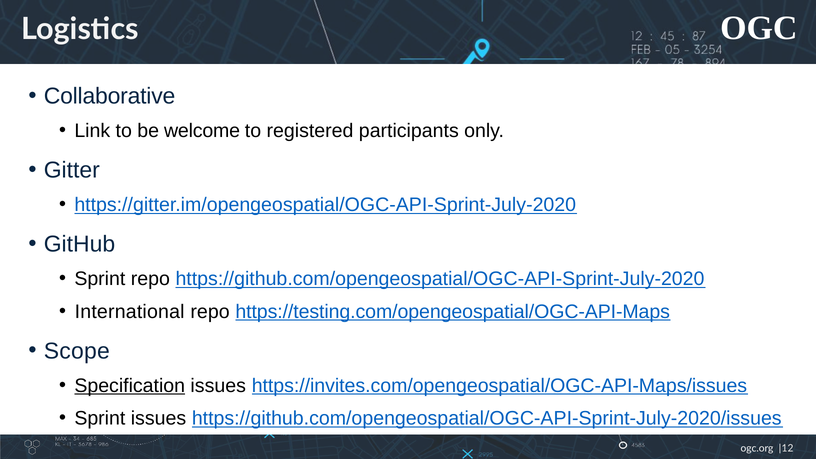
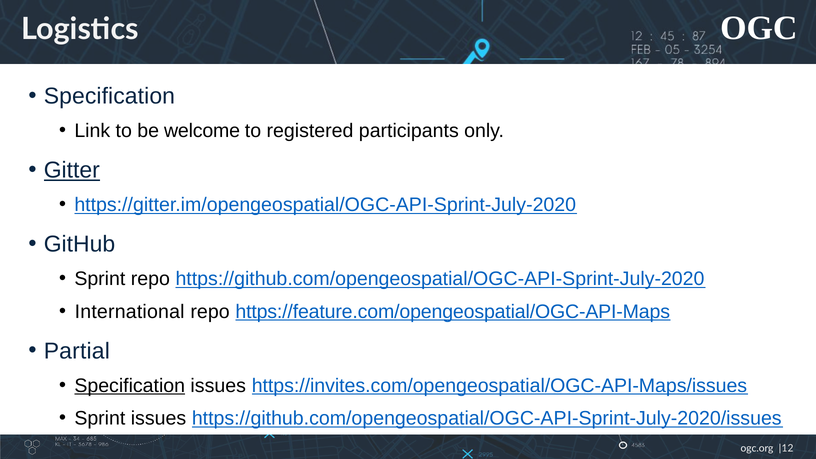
Collaborative at (110, 96): Collaborative -> Specification
Gitter underline: none -> present
https://testing.com/opengeospatial/OGC-API-Maps: https://testing.com/opengeospatial/OGC-API-Maps -> https://feature.com/opengeospatial/OGC-API-Maps
Scope: Scope -> Partial
